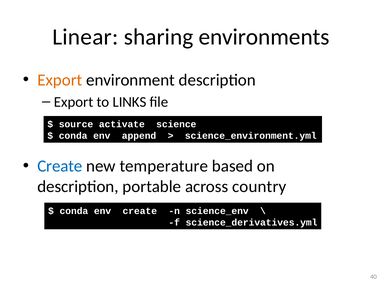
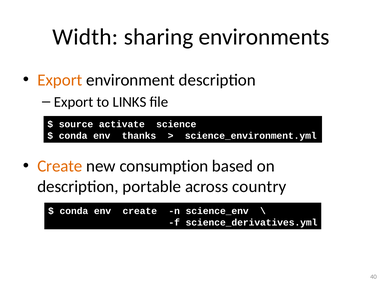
Linear: Linear -> Width
append: append -> thanks
Create at (60, 166) colour: blue -> orange
temperature: temperature -> consumption
